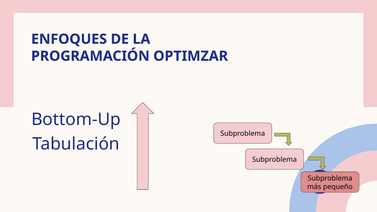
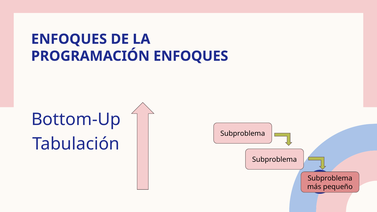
PROGRAMACIÓN OPTIMZAR: OPTIMZAR -> ENFOQUES
